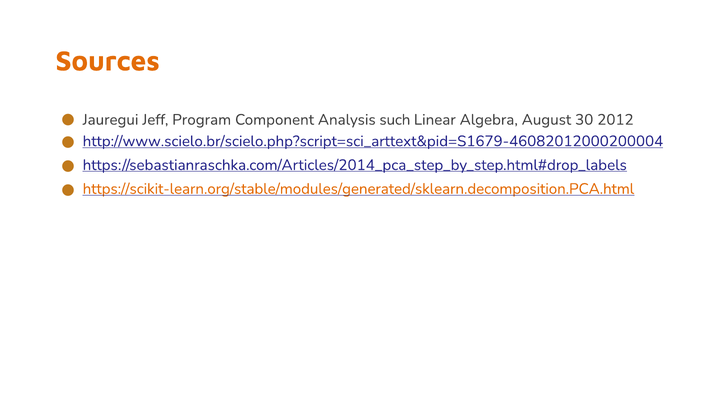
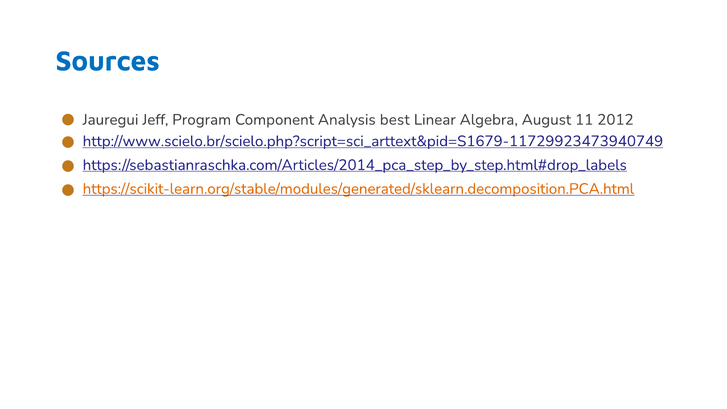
Sources colour: orange -> blue
such: such -> best
30: 30 -> 11
http://www.scielo.br/scielo.php?script=sci_arttext&pid=S1679-46082012000200004: http://www.scielo.br/scielo.php?script=sci_arttext&pid=S1679-46082012000200004 -> http://www.scielo.br/scielo.php?script=sci_arttext&pid=S1679-11729923473940749
